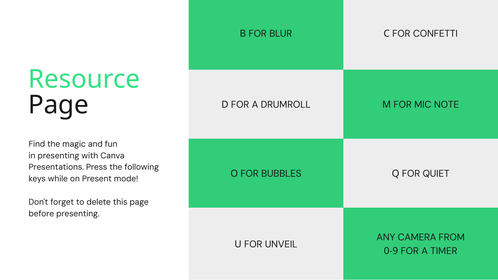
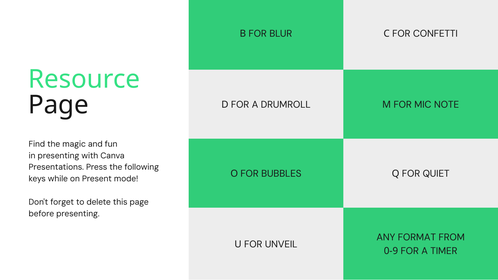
CAMERA: CAMERA -> FORMAT
